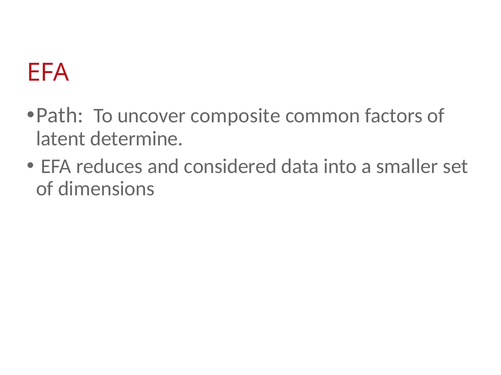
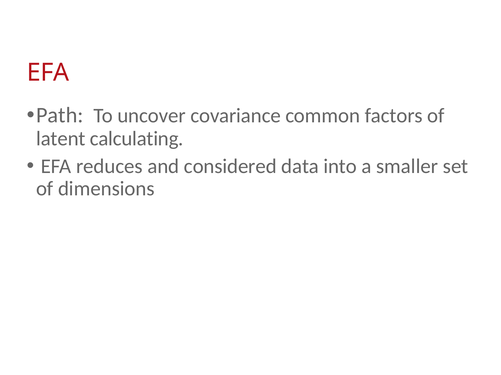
composite: composite -> covariance
determine: determine -> calculating
